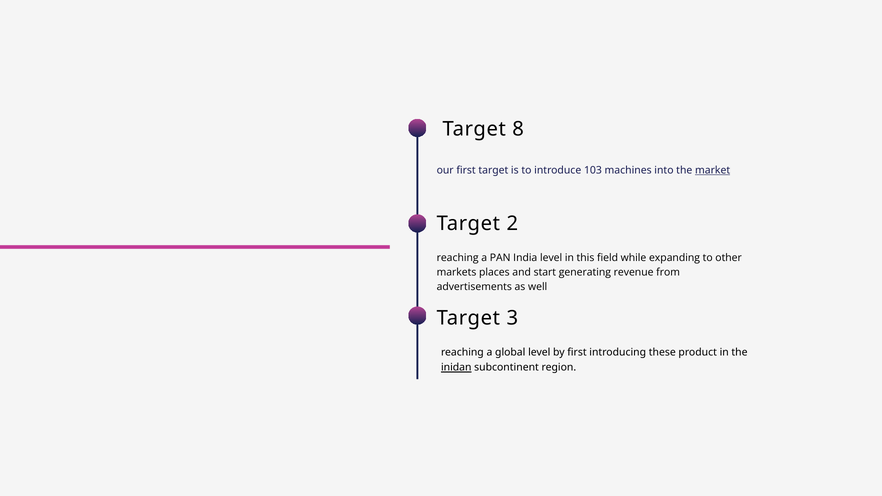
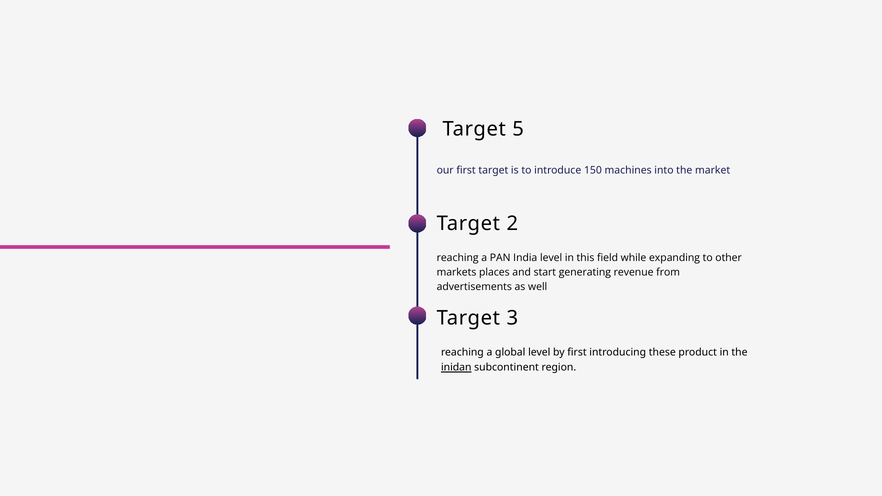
8: 8 -> 5
103: 103 -> 150
market underline: present -> none
